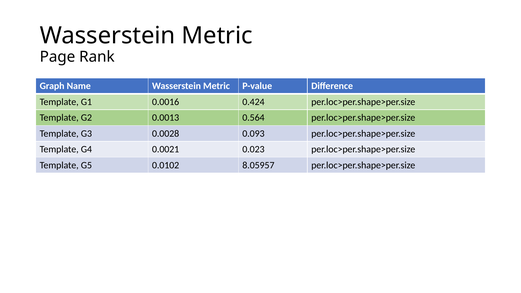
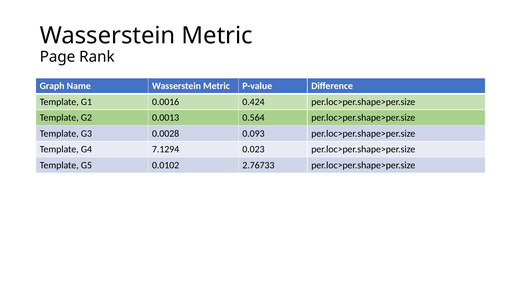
0.0021: 0.0021 -> 7.1294
8.05957: 8.05957 -> 2.76733
